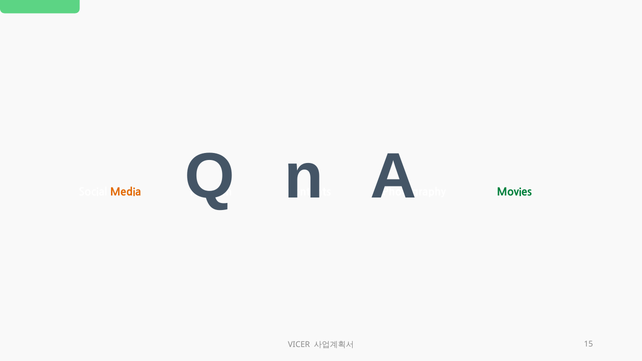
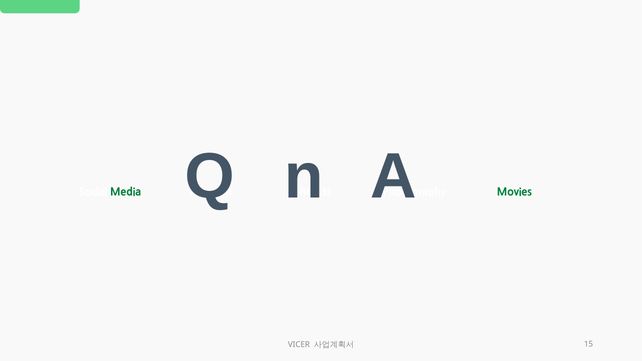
Media colour: orange -> green
